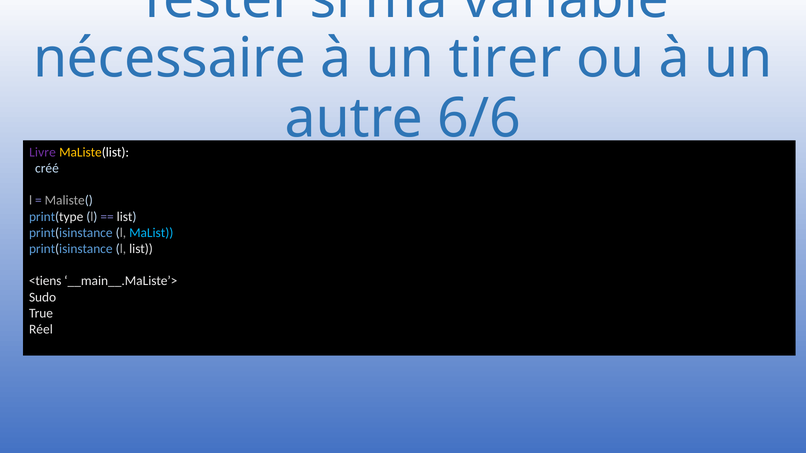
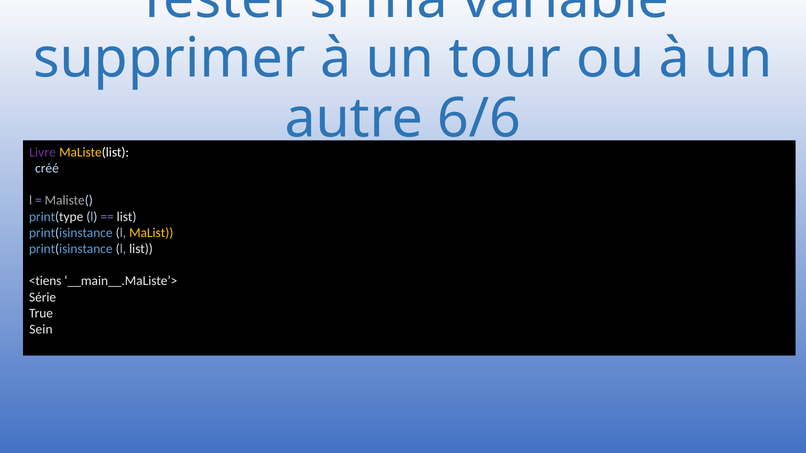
nécessaire: nécessaire -> supprimer
tirer: tirer -> tour
MaList colour: light blue -> yellow
Sudo: Sudo -> Série
Réel: Réel -> Sein
